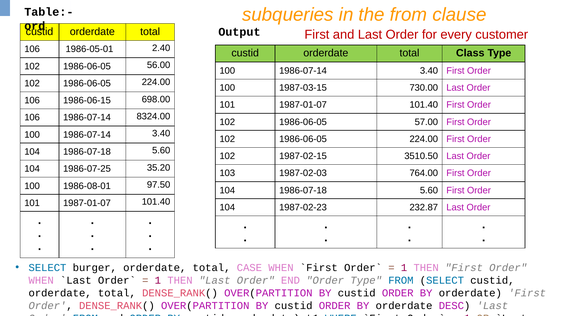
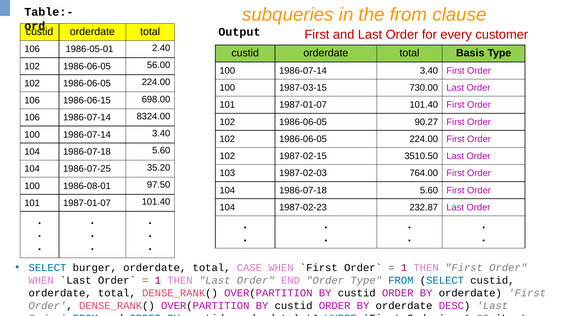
Class: Class -> Basis
57.00: 57.00 -> 90.27
